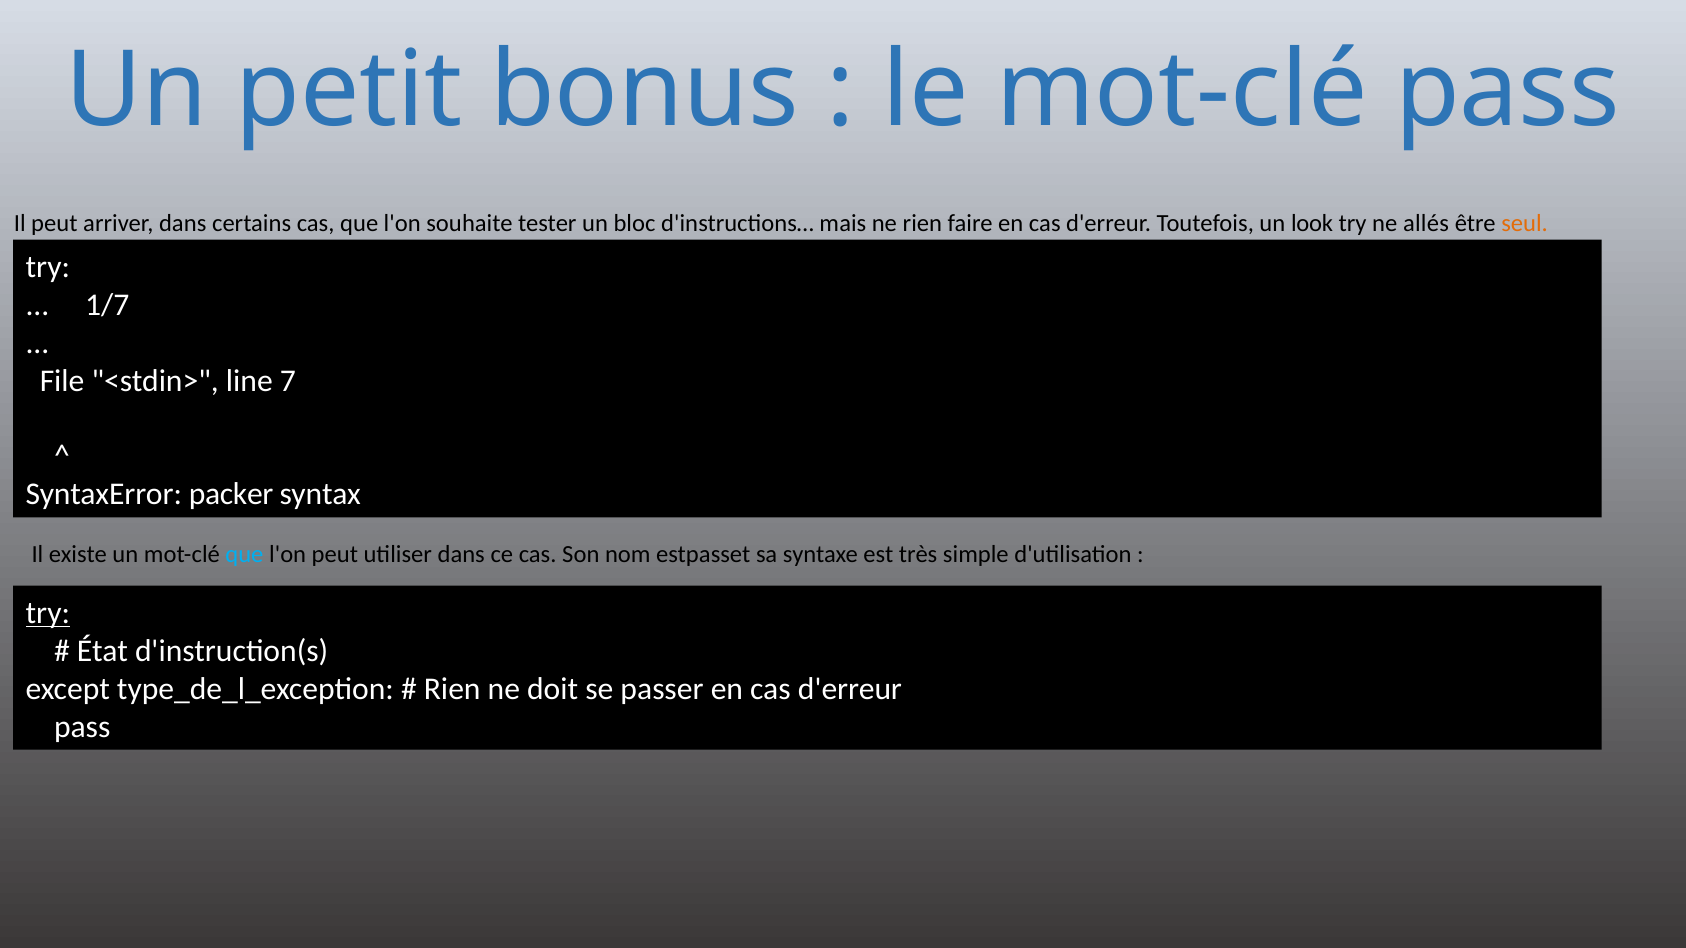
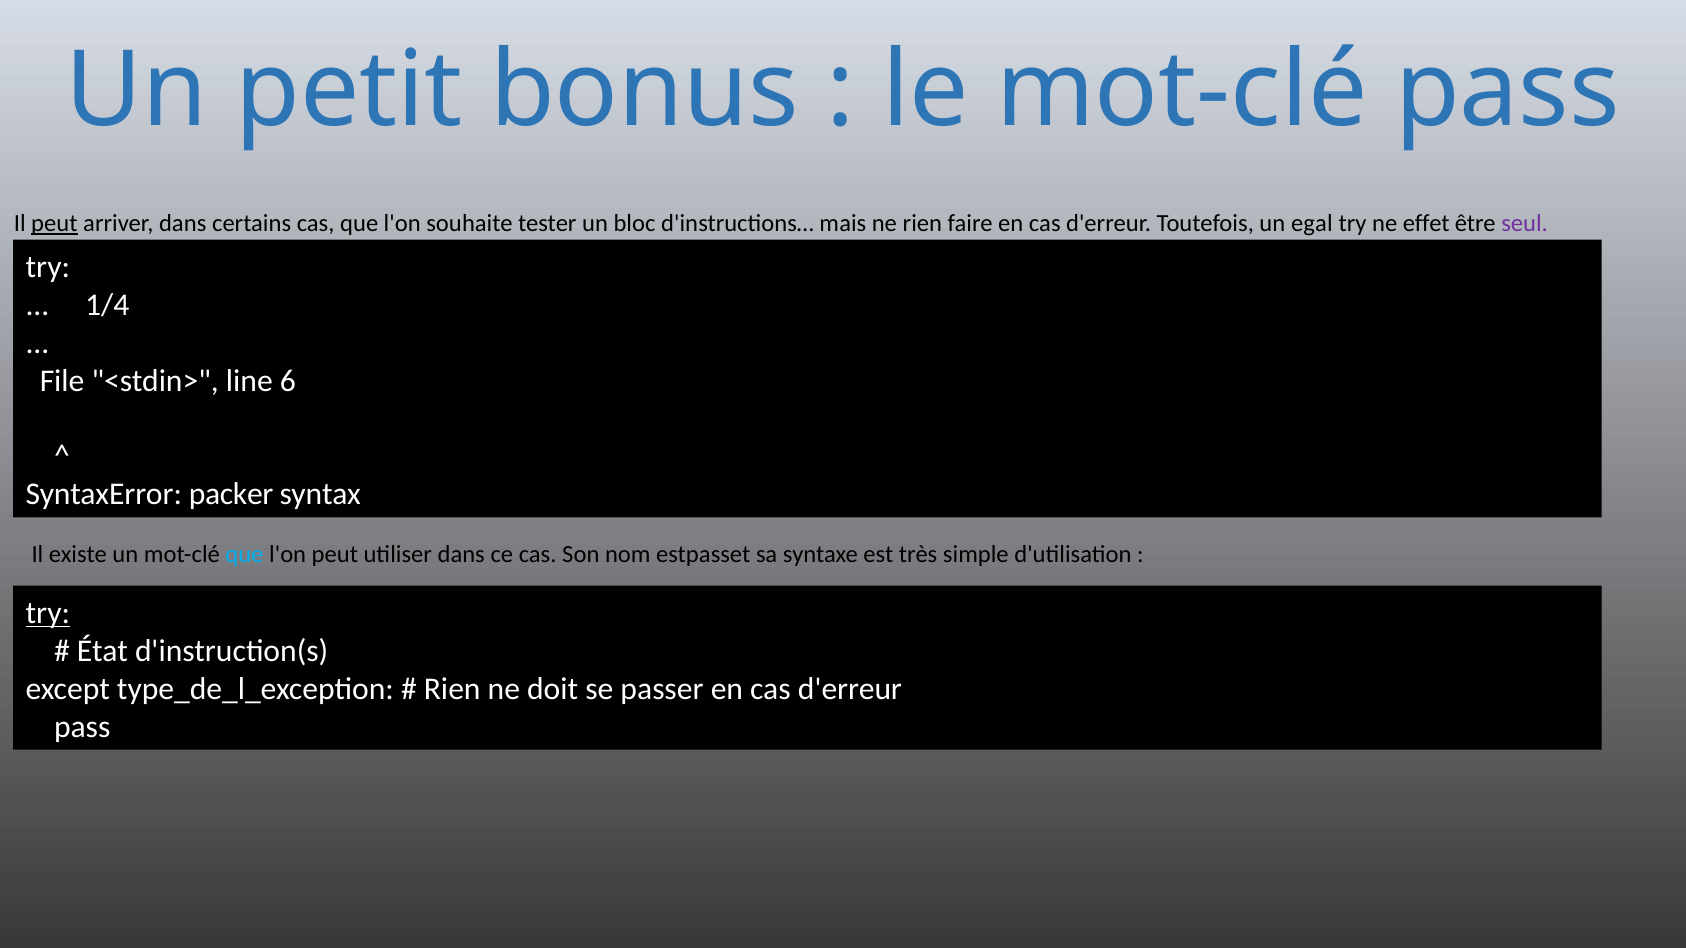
peut at (54, 224) underline: none -> present
look: look -> egal
allés: allés -> effet
seul colour: orange -> purple
1/7: 1/7 -> 1/4
7: 7 -> 6
